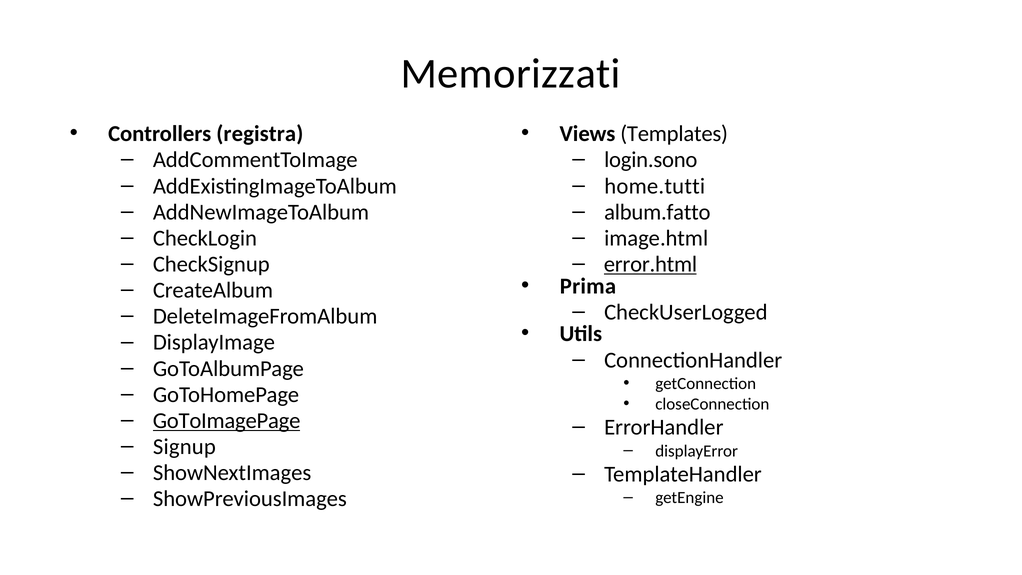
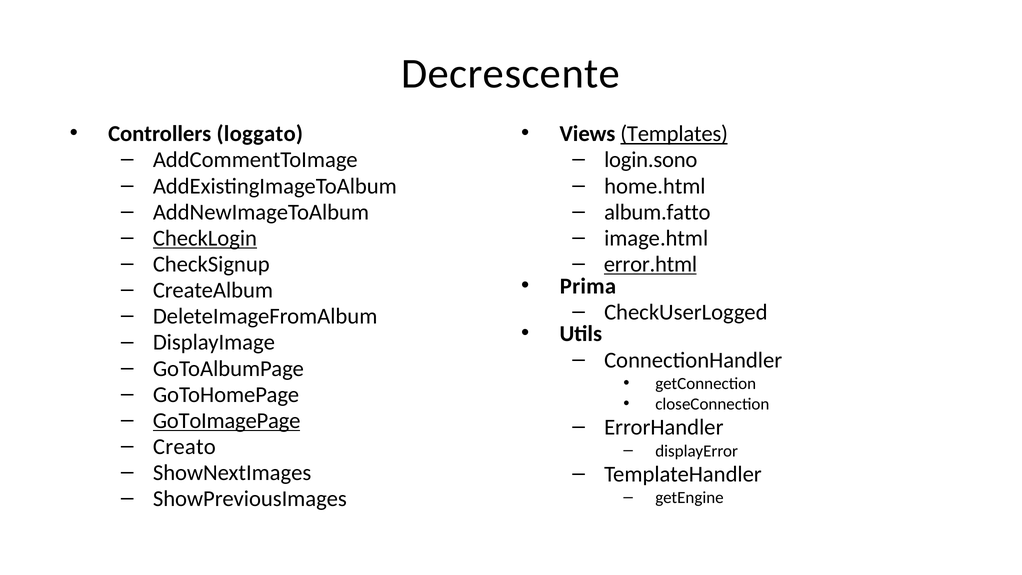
Memorizzati: Memorizzati -> Decrescente
registra: registra -> loggato
Templates underline: none -> present
home.tutti: home.tutti -> home.html
CheckLogin underline: none -> present
Signup: Signup -> Creato
